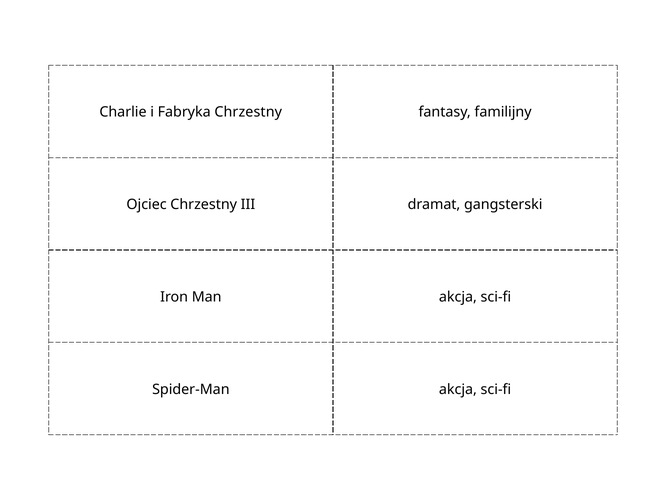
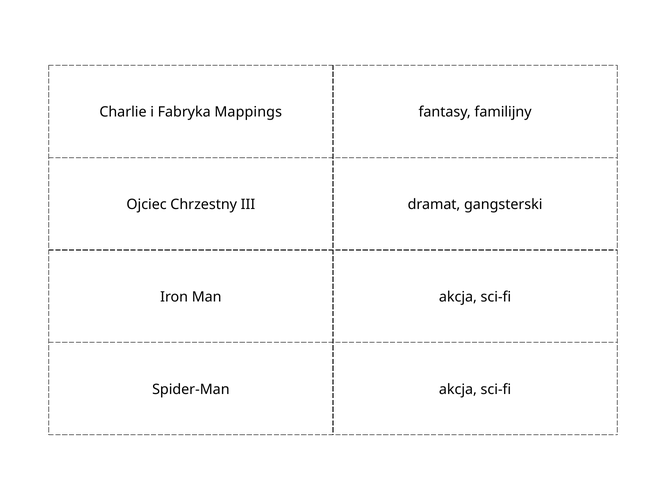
Fabryka Chrzestny: Chrzestny -> Mappings
